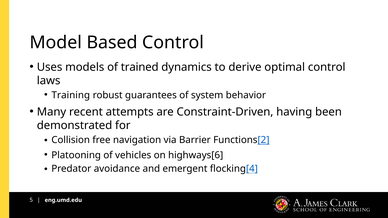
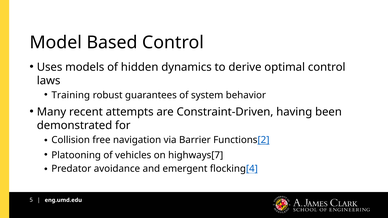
trained: trained -> hidden
highways[6: highways[6 -> highways[7
